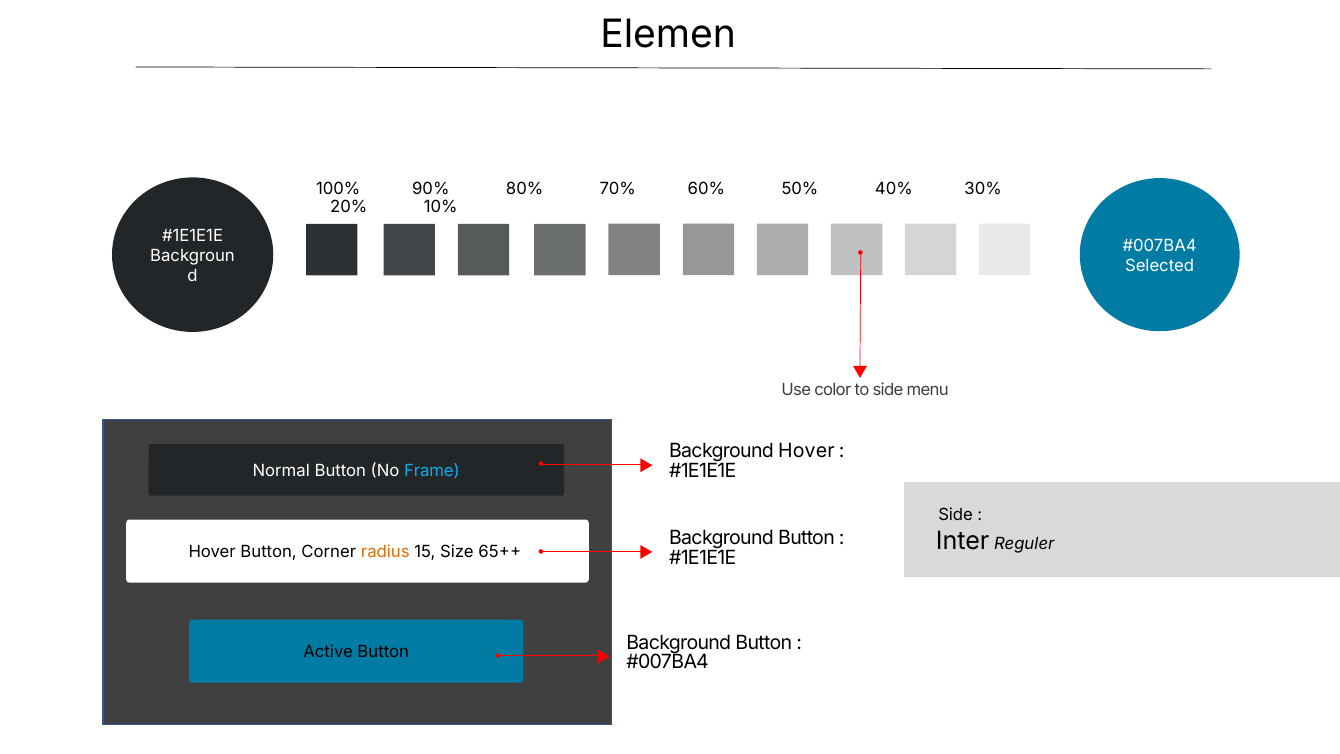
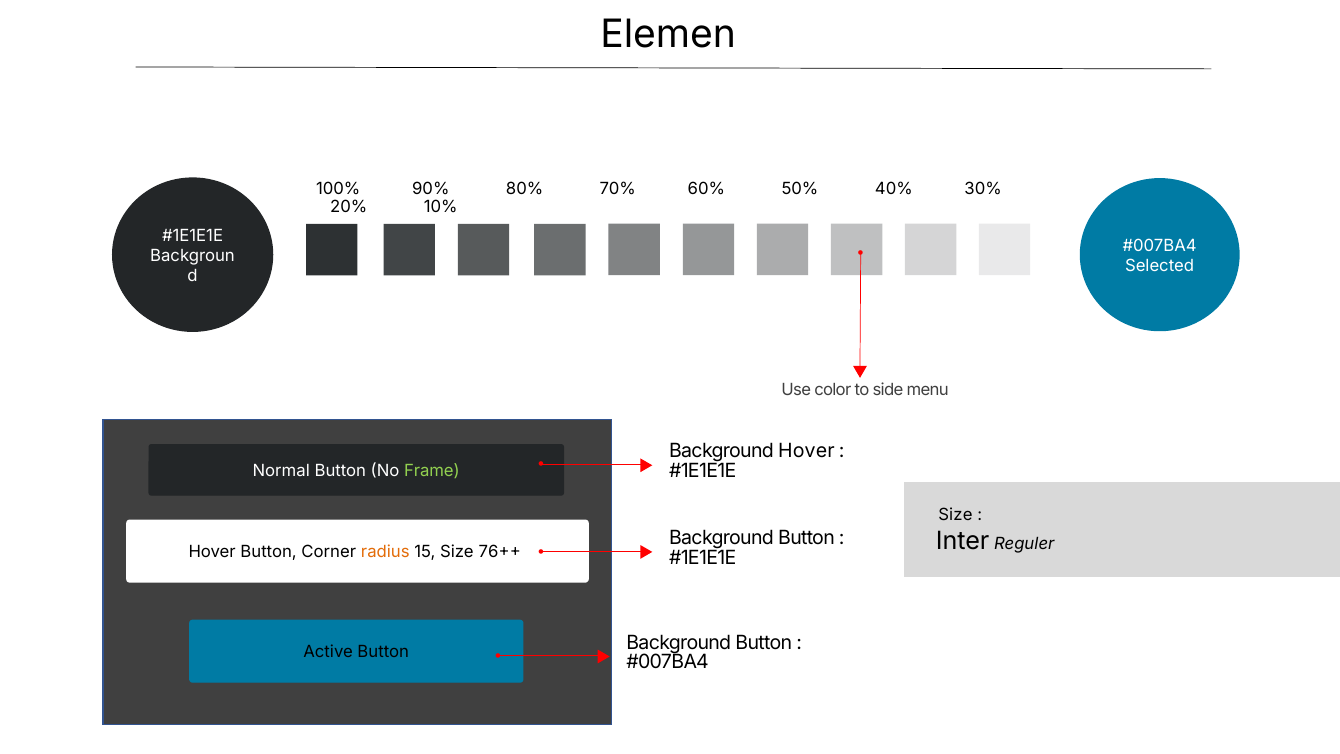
Frame colour: light blue -> light green
Side at (956, 515): Side -> Size
65++: 65++ -> 76++
